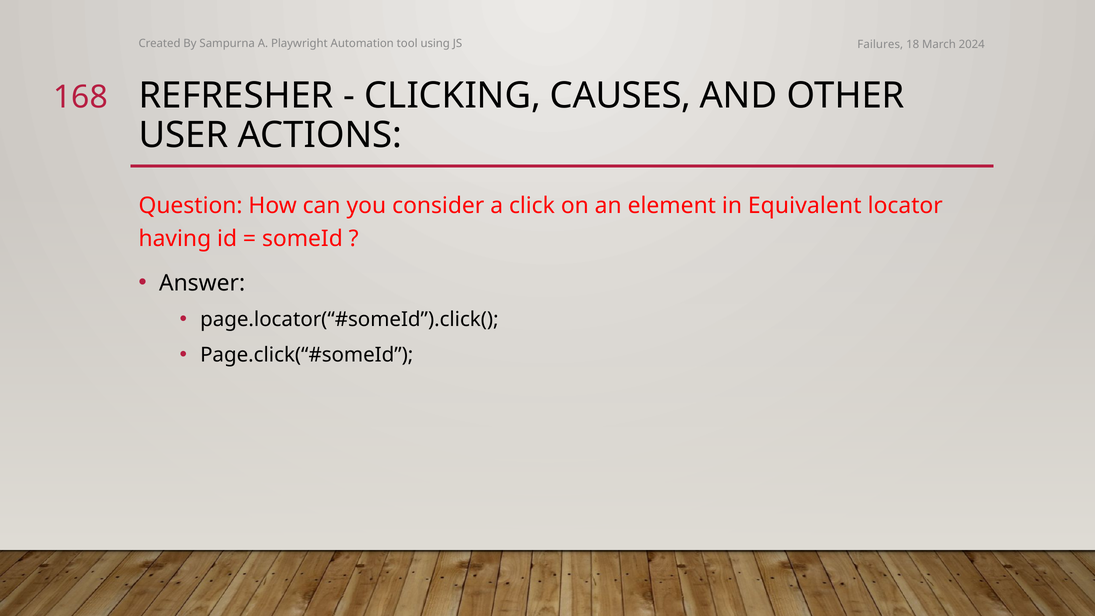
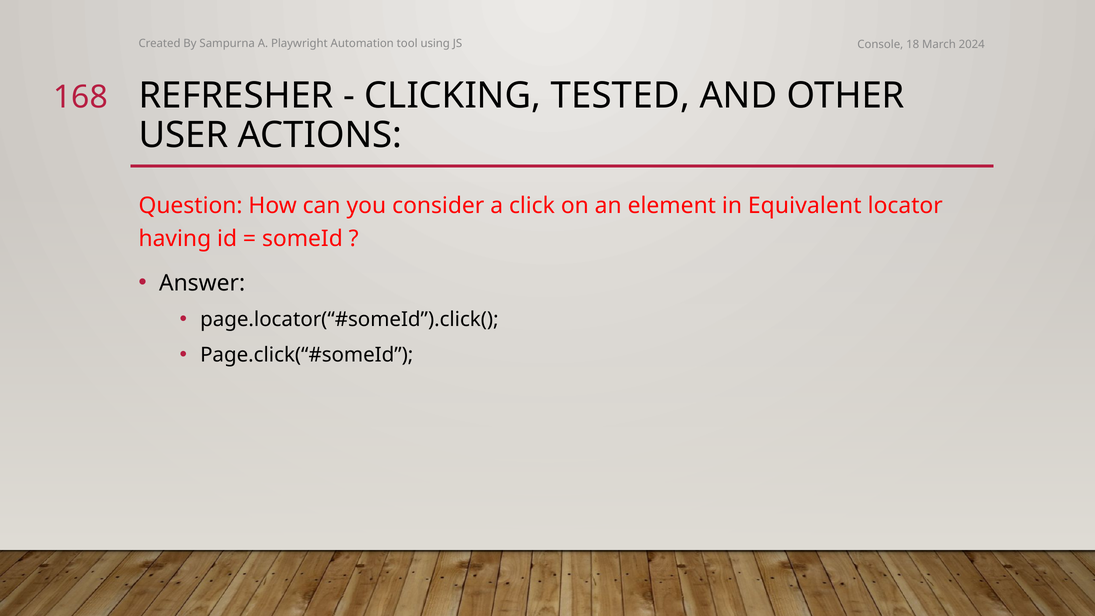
Failures: Failures -> Console
CAUSES: CAUSES -> TESTED
